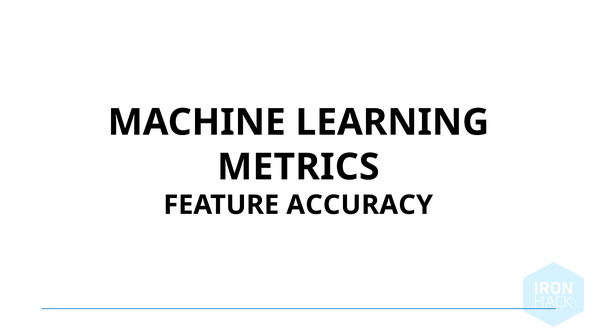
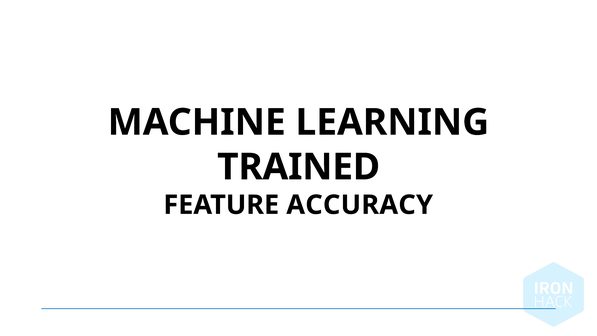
METRICS: METRICS -> TRAINED
